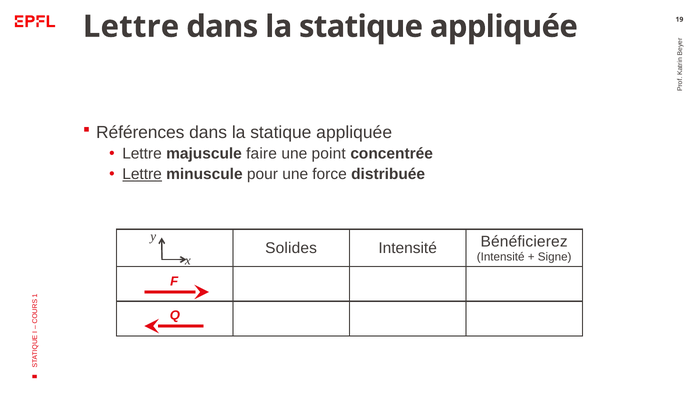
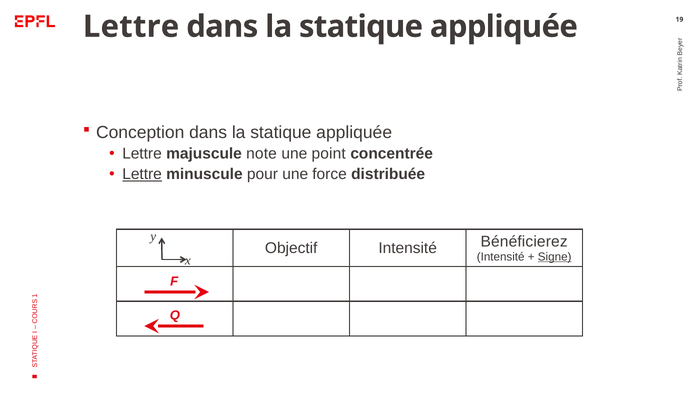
Références: Références -> Conception
faire: faire -> note
Solides: Solides -> Objectif
Signe underline: none -> present
